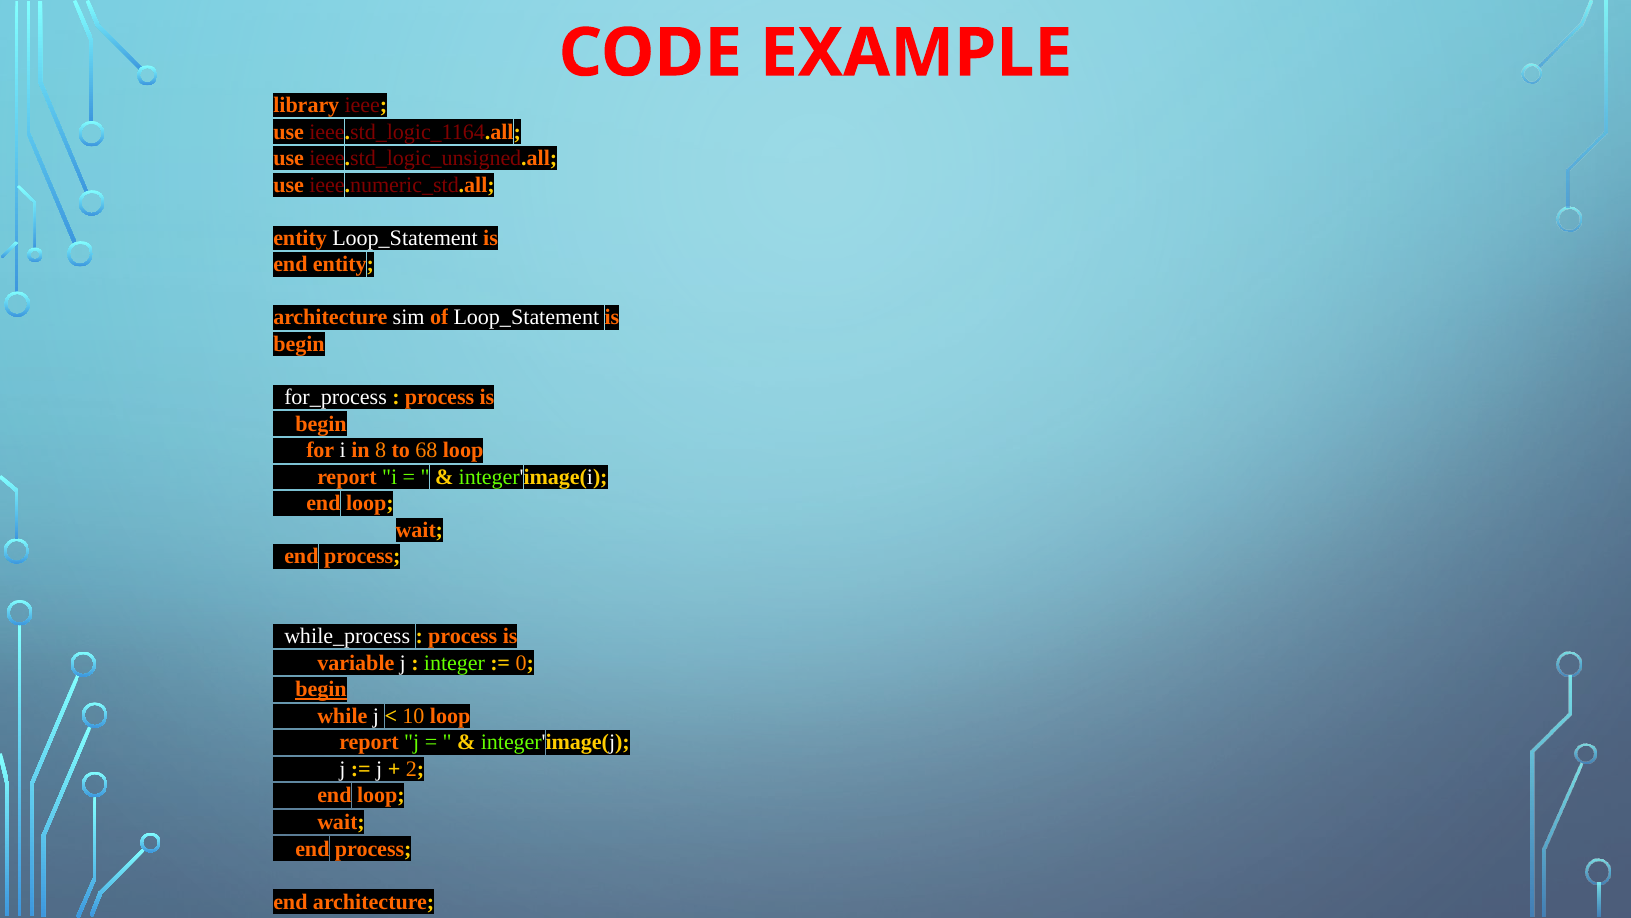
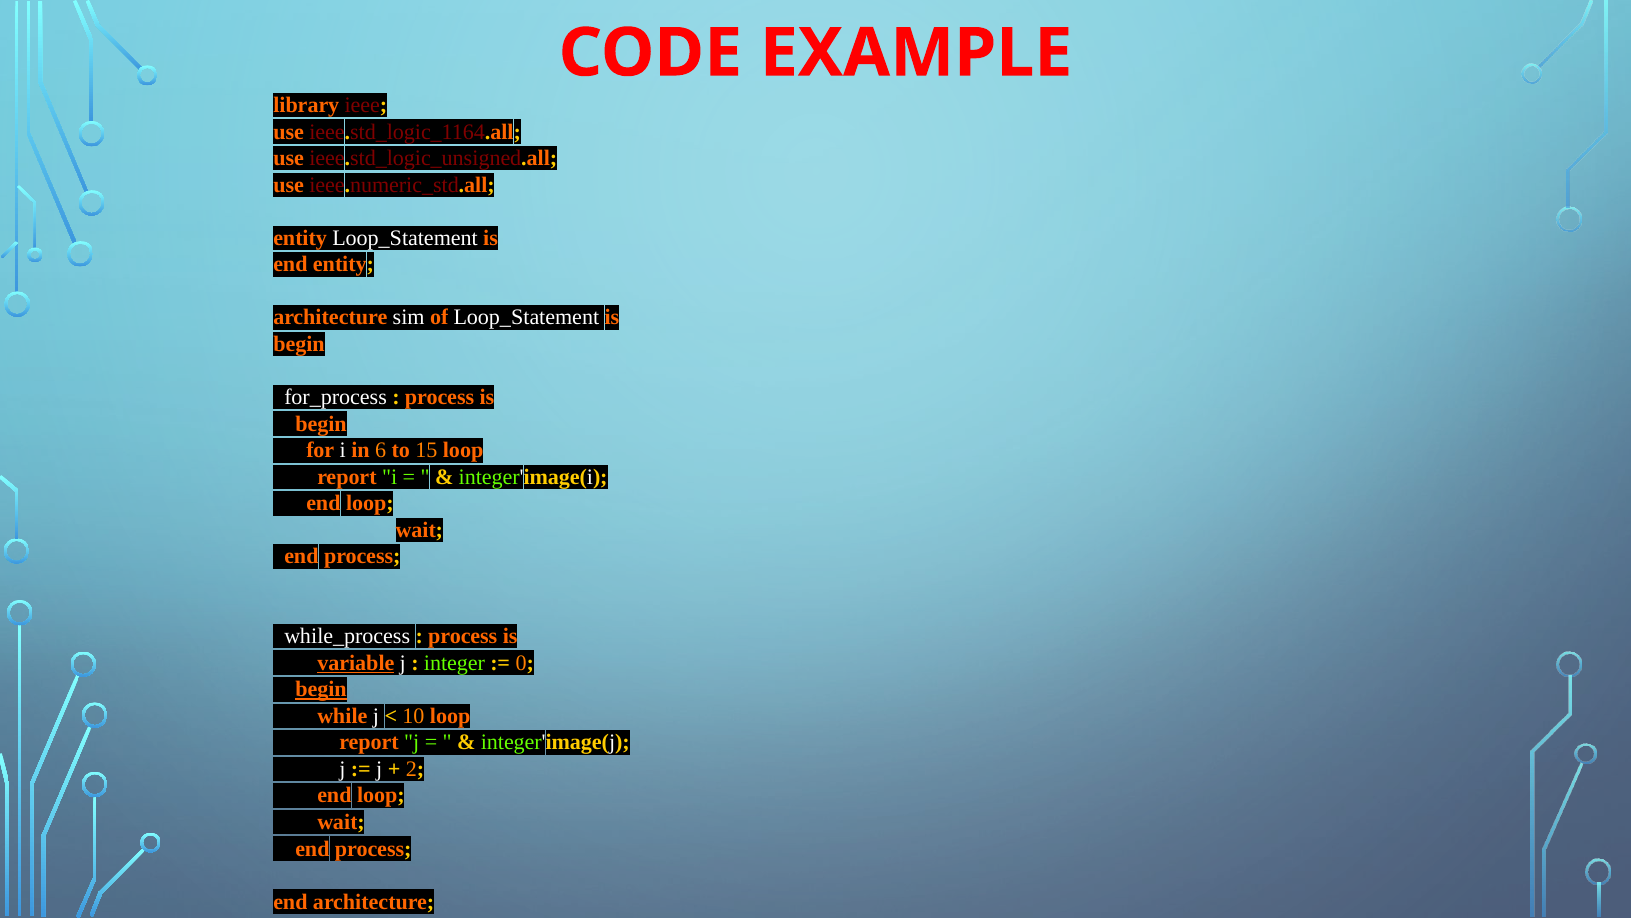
8: 8 -> 6
68: 68 -> 15
variable underline: none -> present
